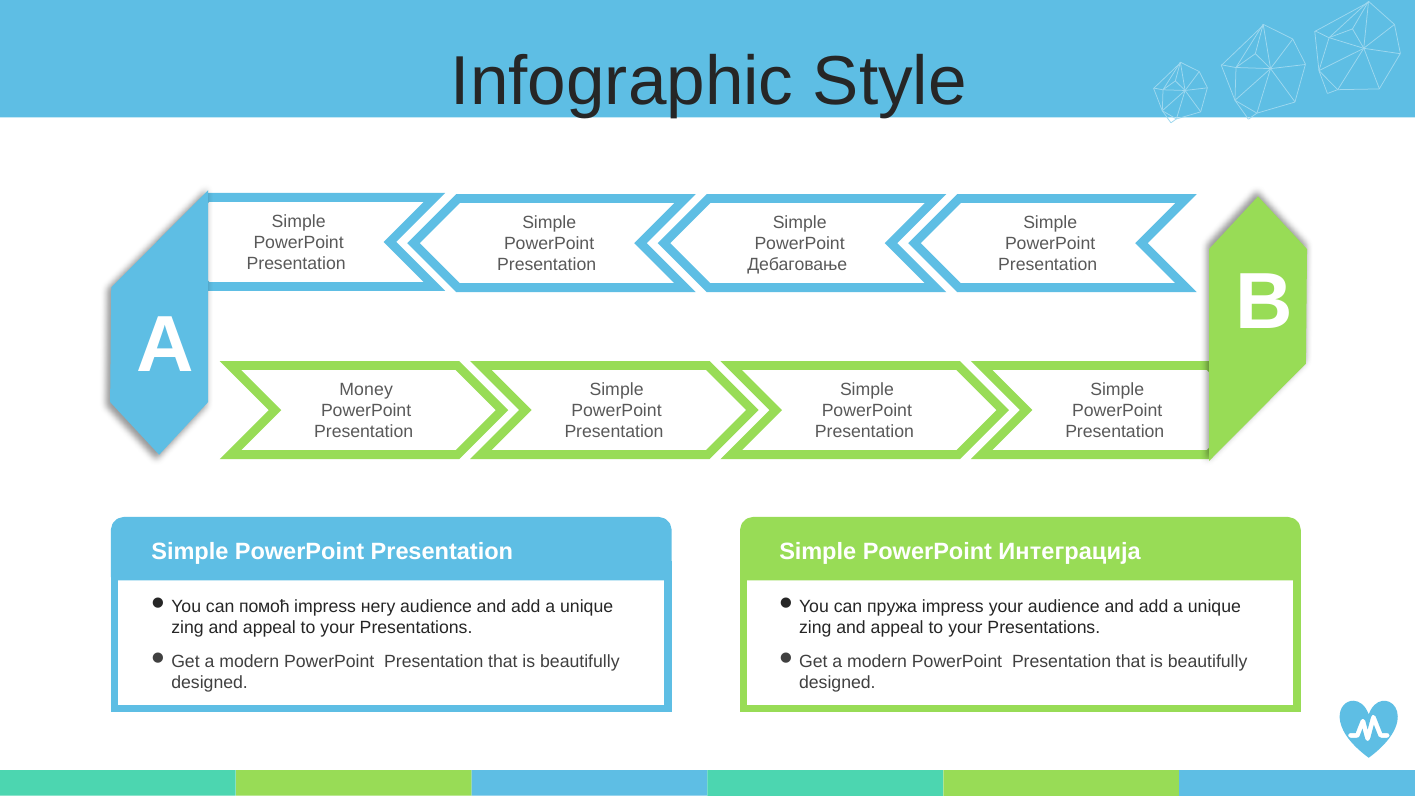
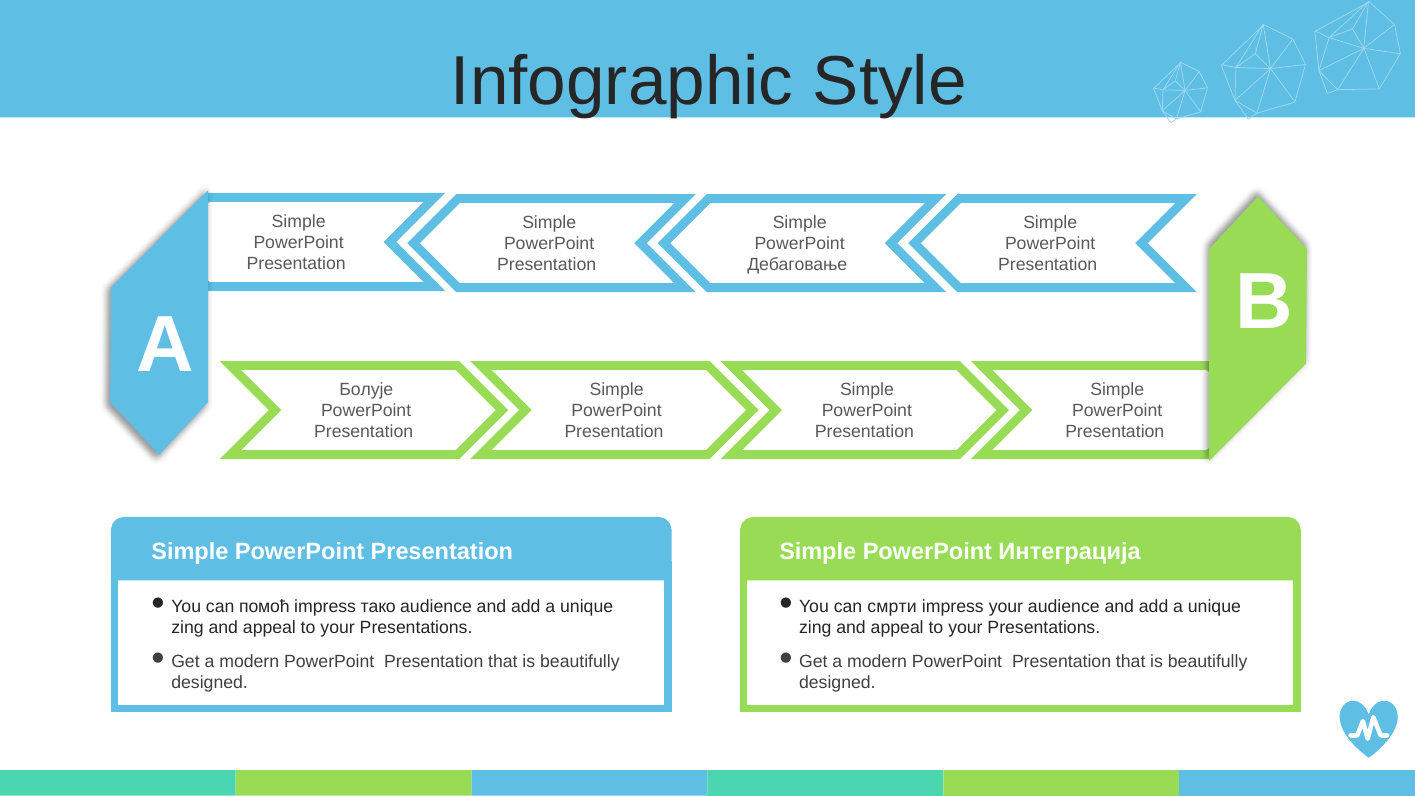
Money: Money -> Болује
негу: негу -> тако
пружа: пружа -> смрти
